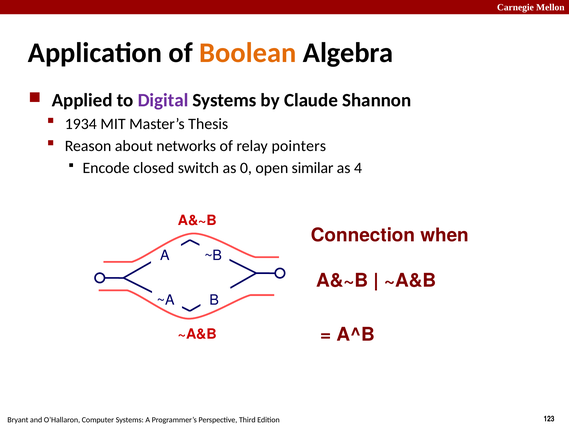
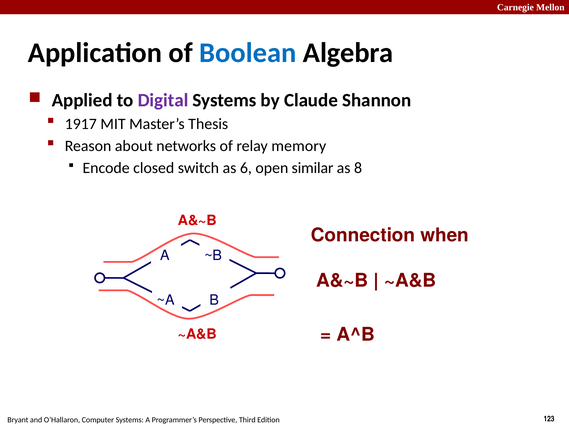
Boolean colour: orange -> blue
1934: 1934 -> 1917
pointers: pointers -> memory
0: 0 -> 6
4: 4 -> 8
